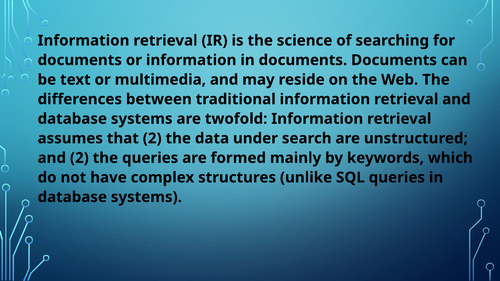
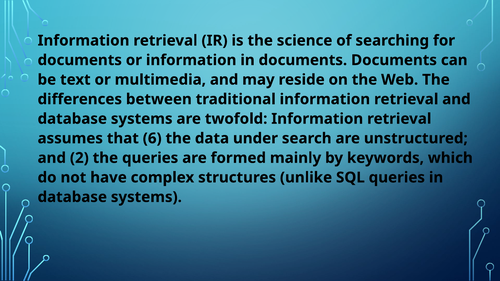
that 2: 2 -> 6
